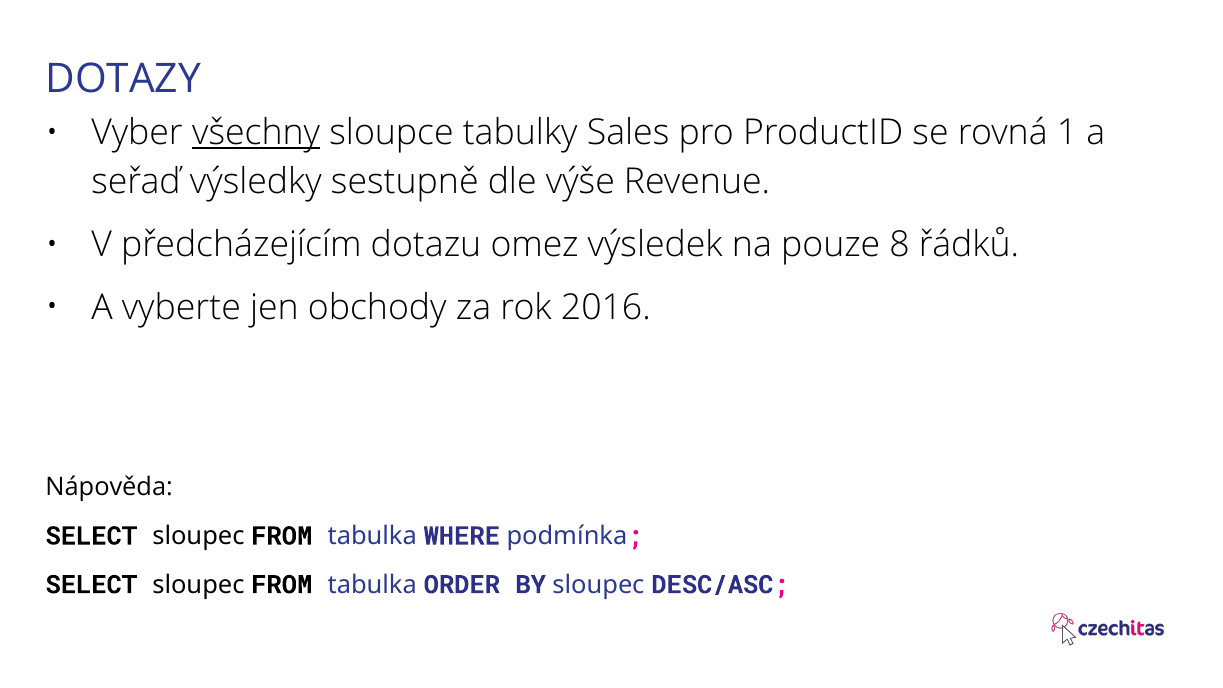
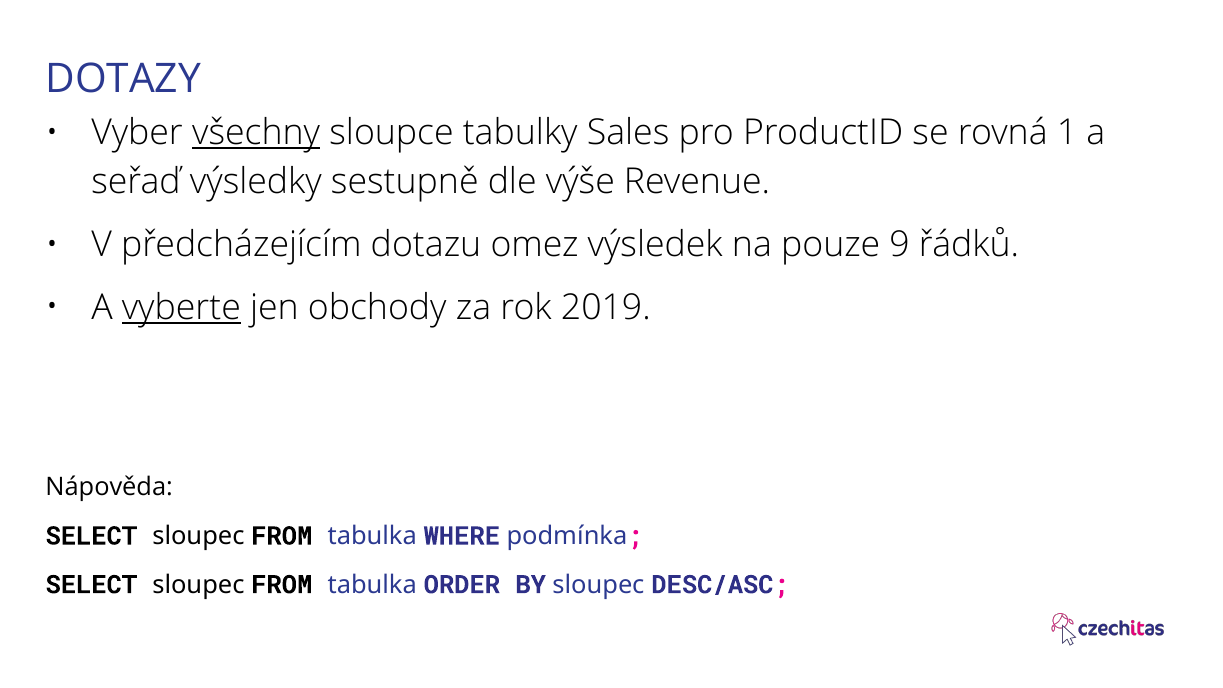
8: 8 -> 9
vyberte underline: none -> present
2016: 2016 -> 2019
